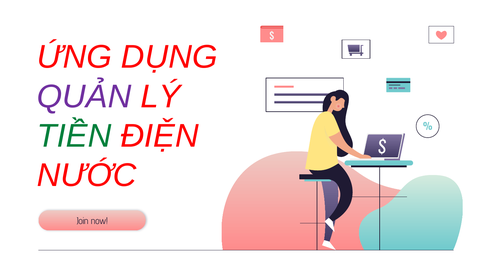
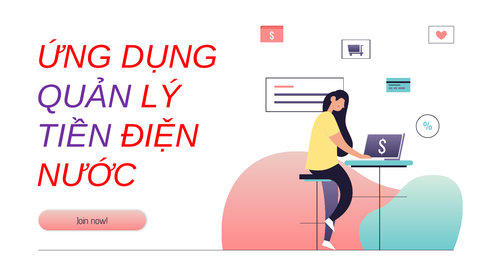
TIỀN colour: green -> purple
